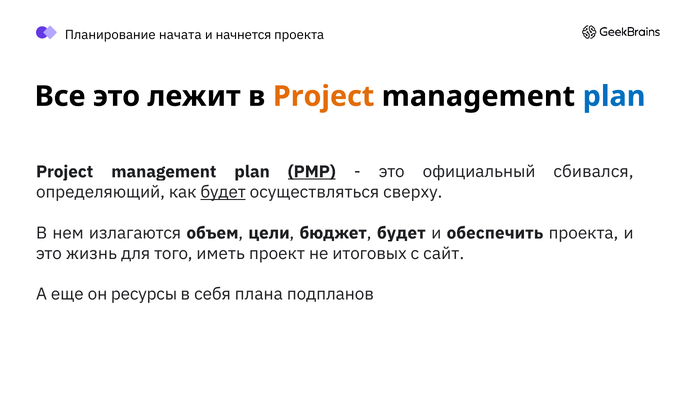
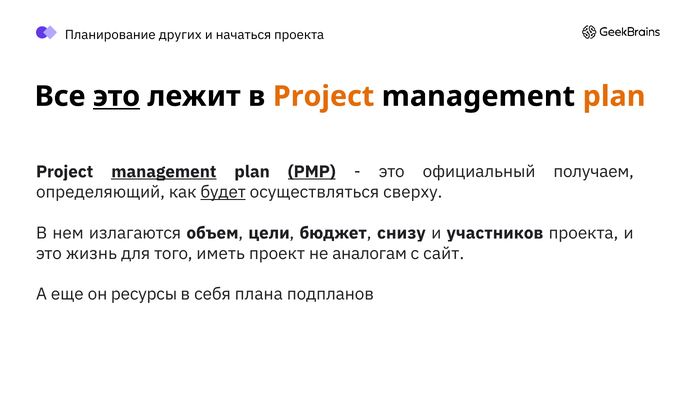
начата: начата -> других
начнется: начнется -> начаться
это at (117, 97) underline: none -> present
plan at (614, 97) colour: blue -> orange
management at (164, 172) underline: none -> present
сбивался: сбивался -> получаем
бюджет будет: будет -> снизу
обеспечить: обеспечить -> участников
итоговых: итоговых -> аналогам
